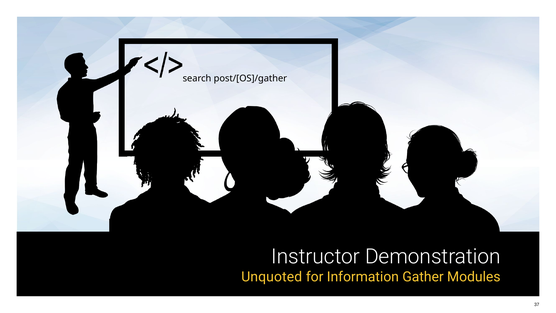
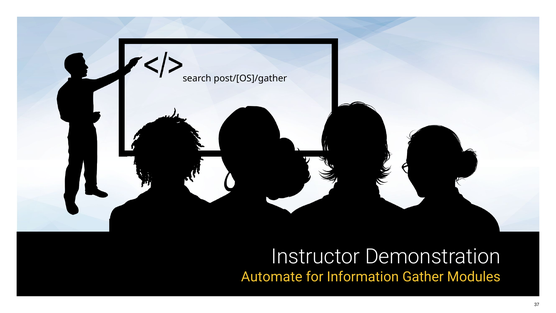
Unquoted: Unquoted -> Automate
